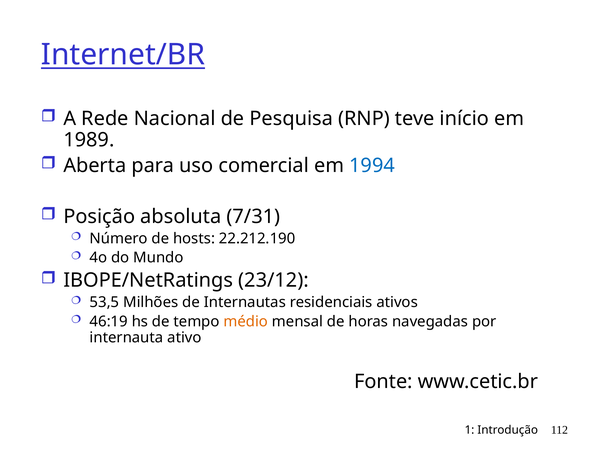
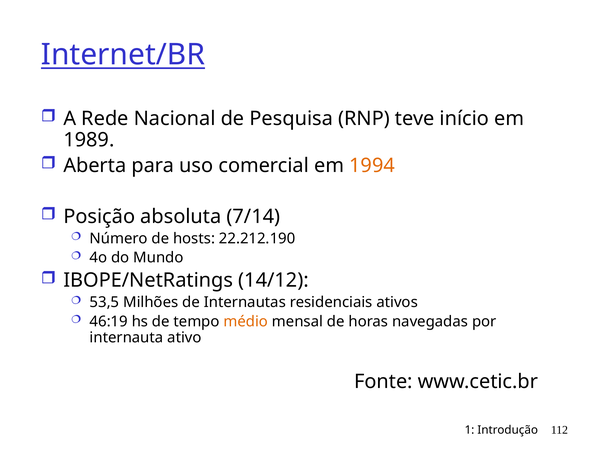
1994 colour: blue -> orange
7/31: 7/31 -> 7/14
23/12: 23/12 -> 14/12
